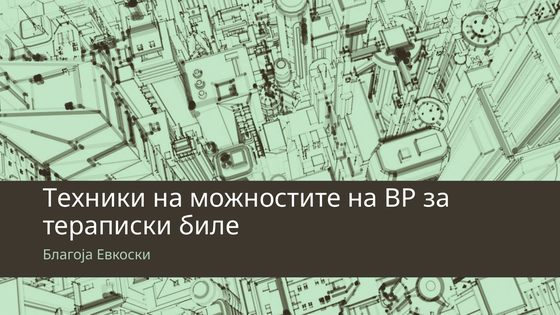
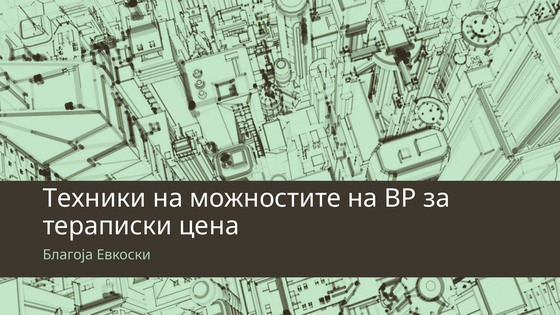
биле: биле -> цена
